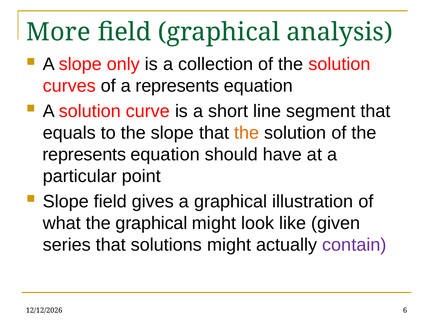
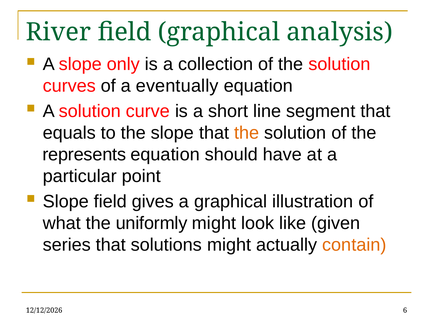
More: More -> River
a represents: represents -> eventually
the graphical: graphical -> uniformly
contain colour: purple -> orange
